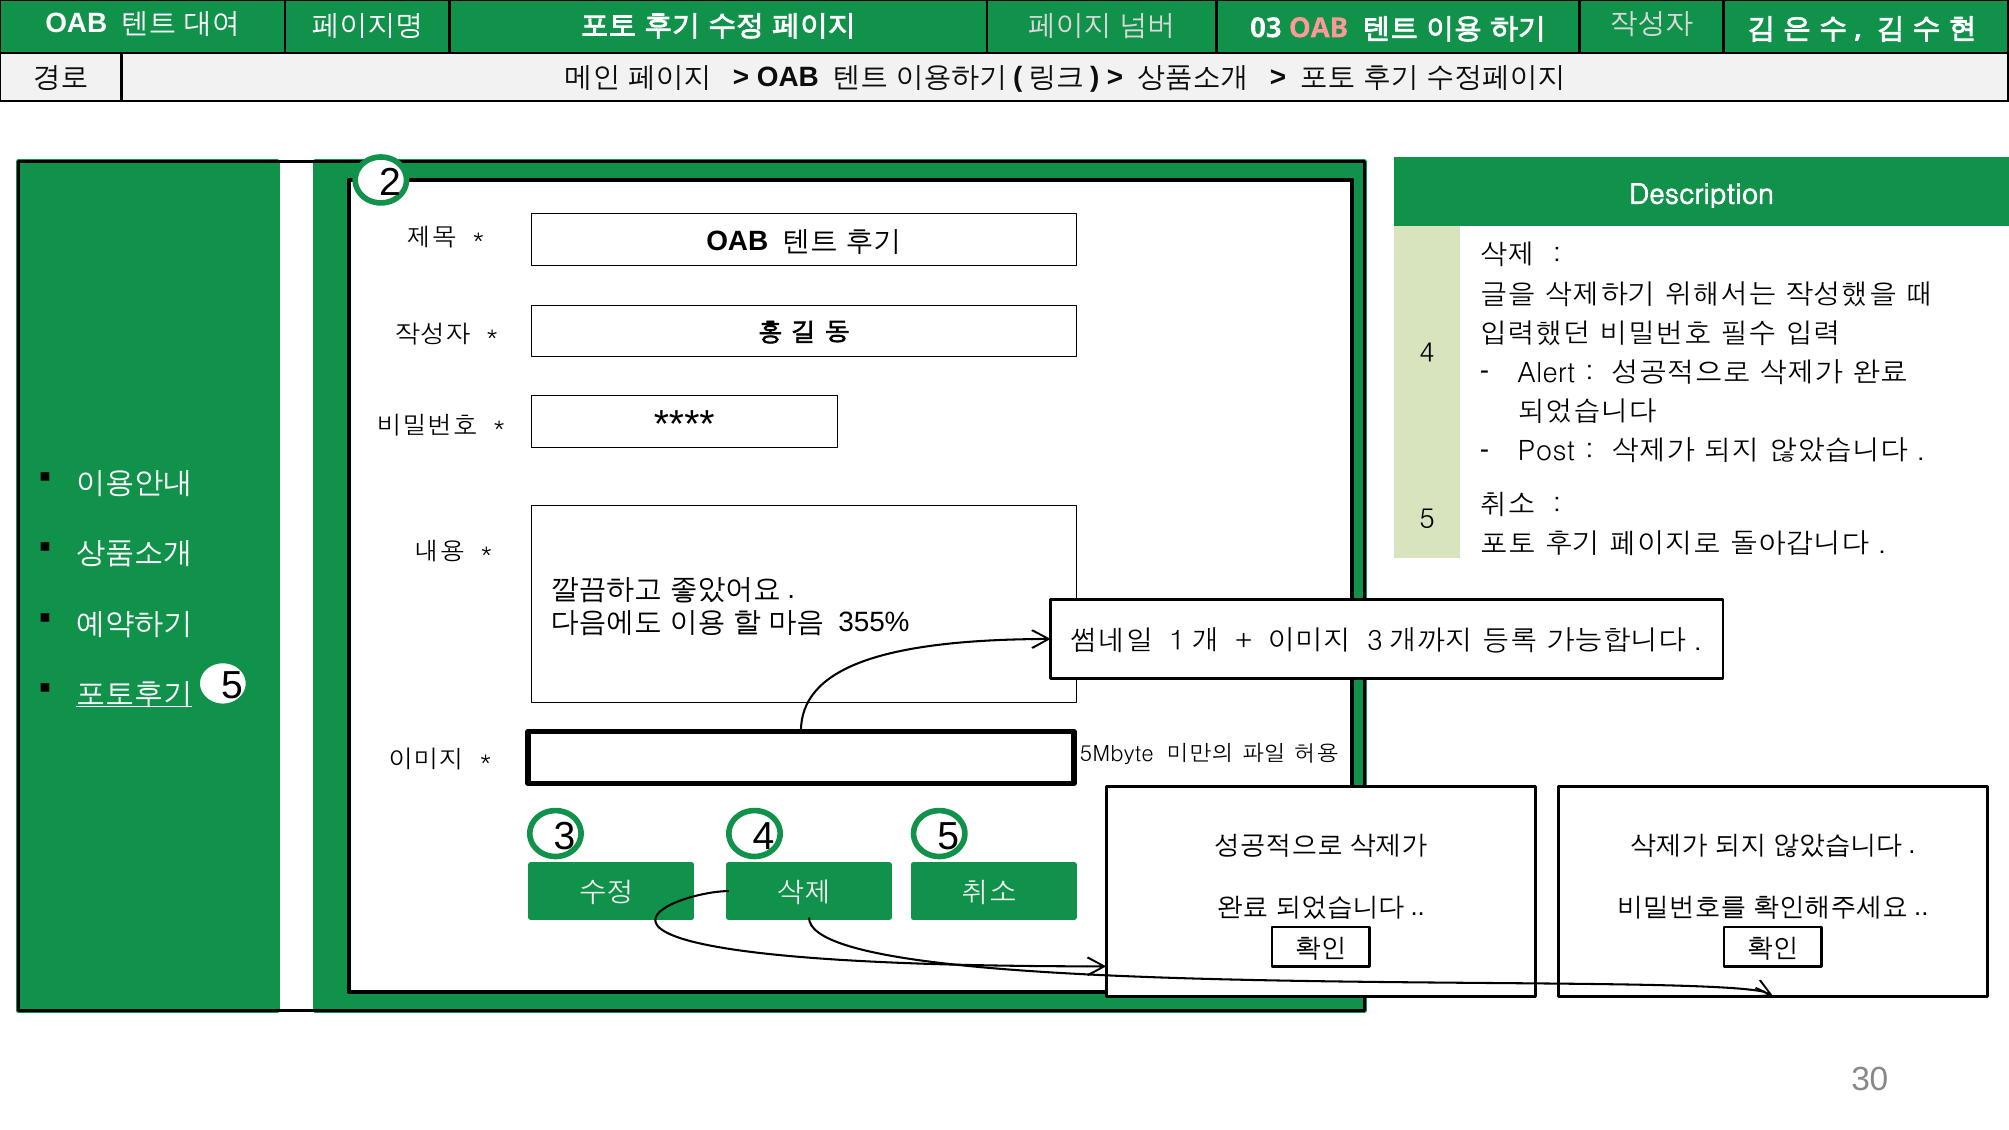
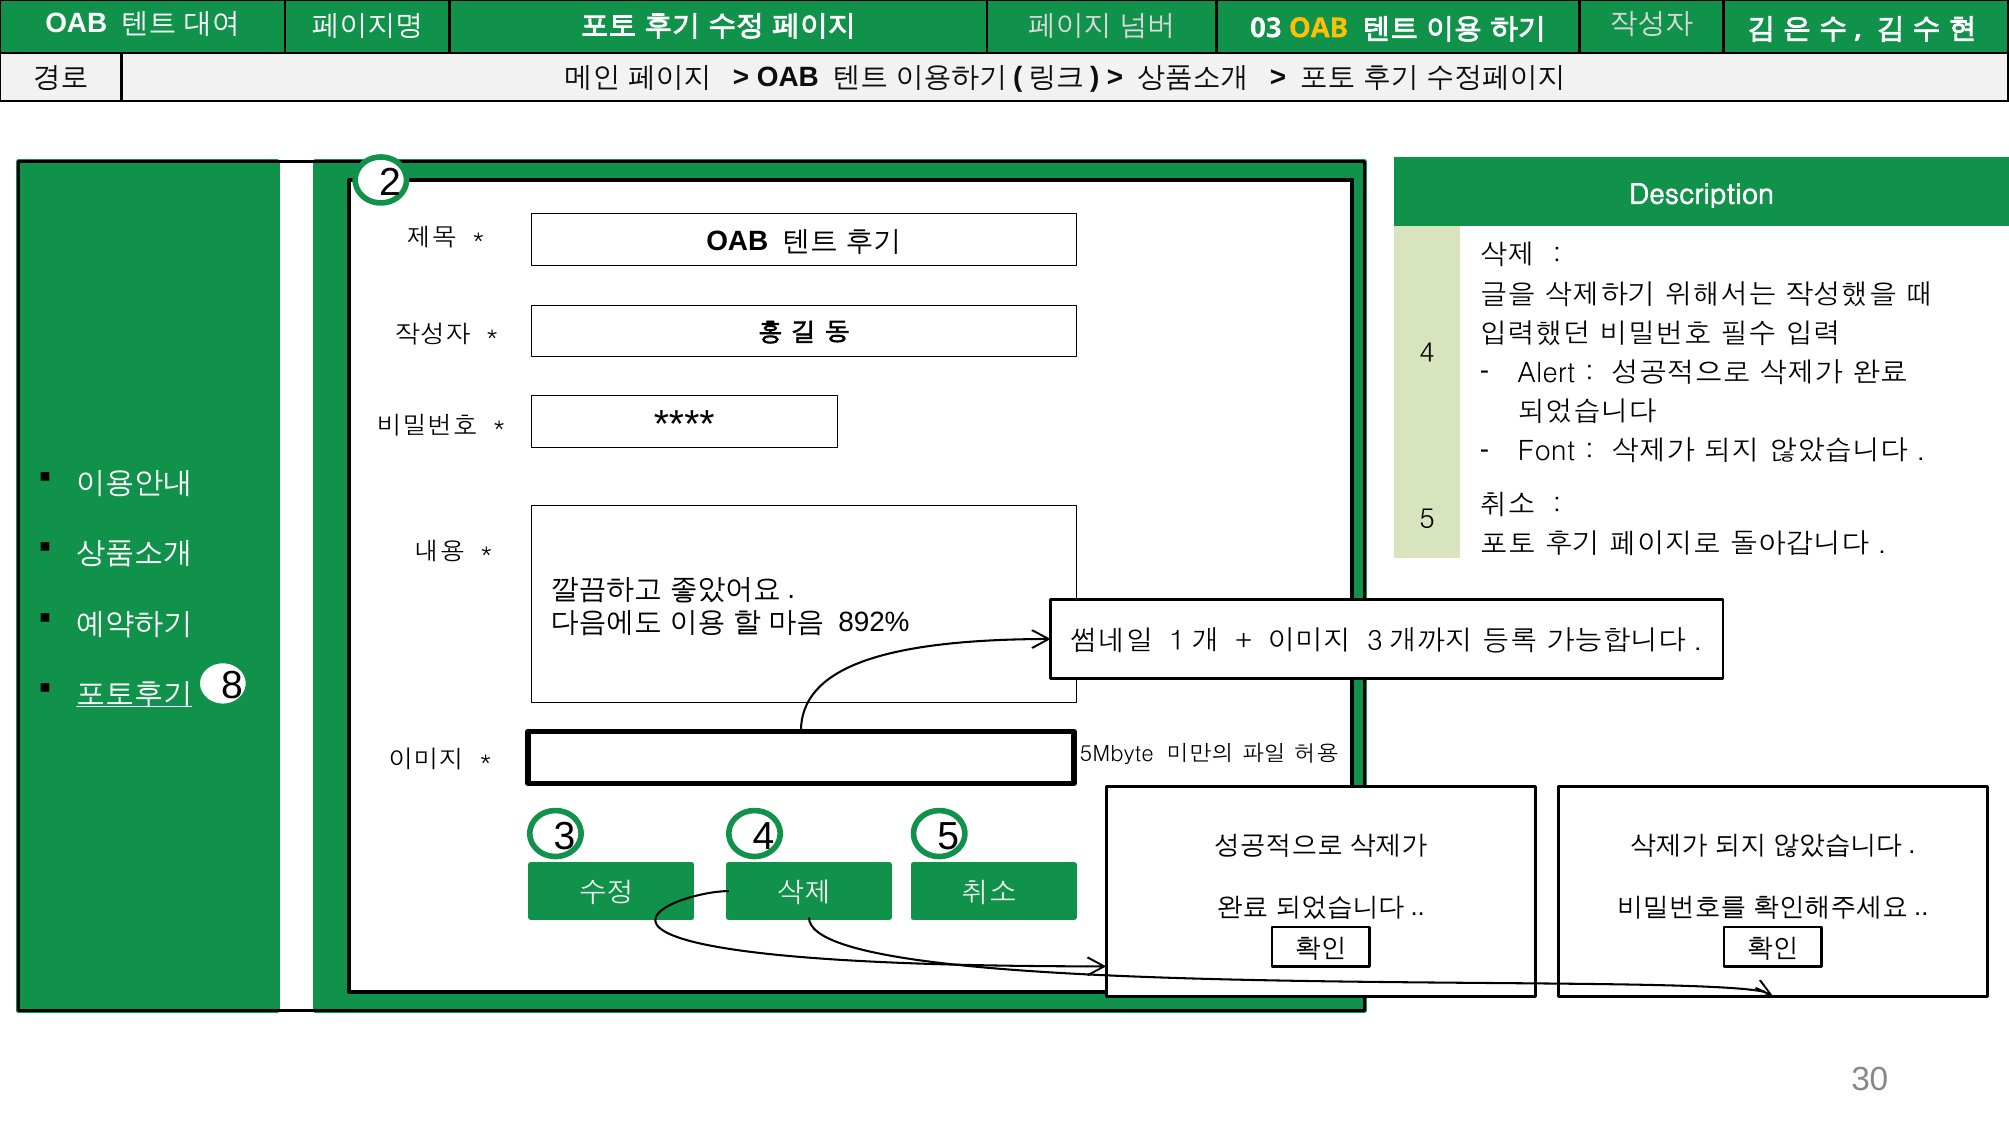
OAB at (1319, 28) colour: pink -> yellow
Post: Post -> Font
355%: 355% -> 892%
5 at (232, 686): 5 -> 8
